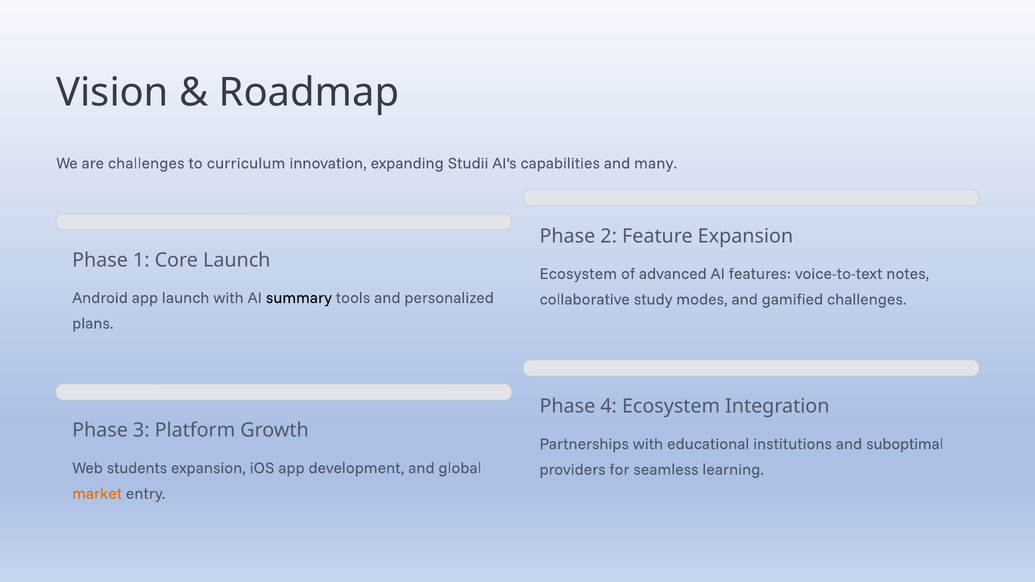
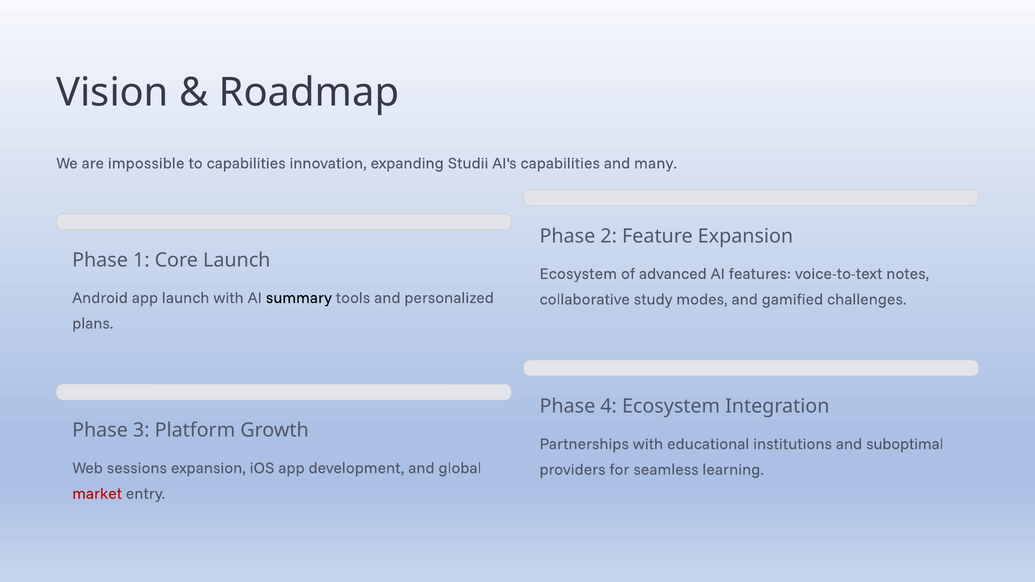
are challenges: challenges -> impossible
to curriculum: curriculum -> capabilities
students: students -> sessions
market colour: orange -> red
